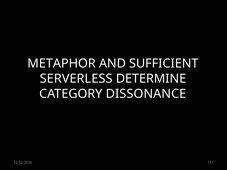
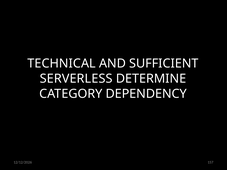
METAPHOR: METAPHOR -> TECHNICAL
DISSONANCE: DISSONANCE -> DEPENDENCY
